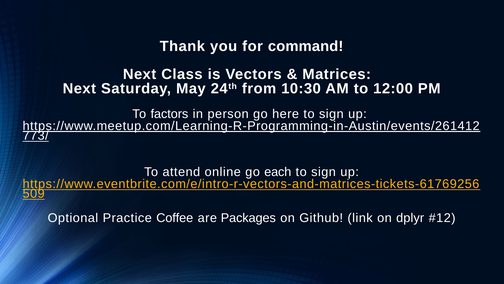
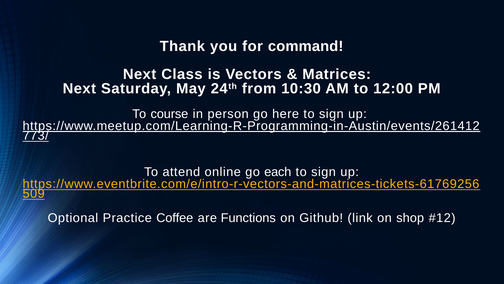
factors: factors -> course
Packages: Packages -> Functions
dplyr: dplyr -> shop
